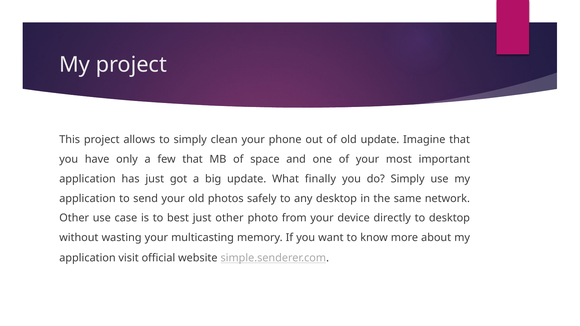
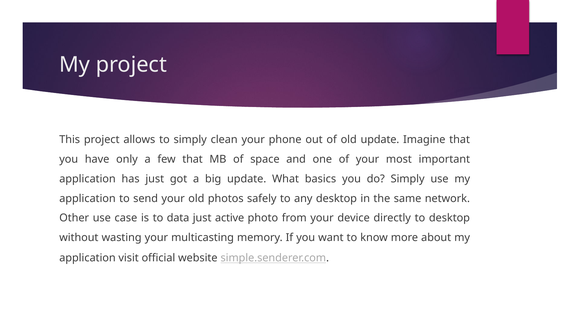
finally: finally -> basics
best: best -> data
just other: other -> active
